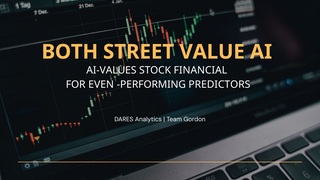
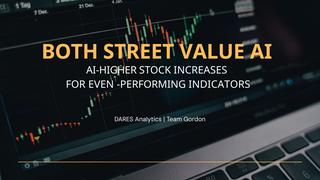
AI-VALUES: AI-VALUES -> AI-HIGHER
FINANCIAL: FINANCIAL -> INCREASES
PREDICTORS: PREDICTORS -> INDICATORS
